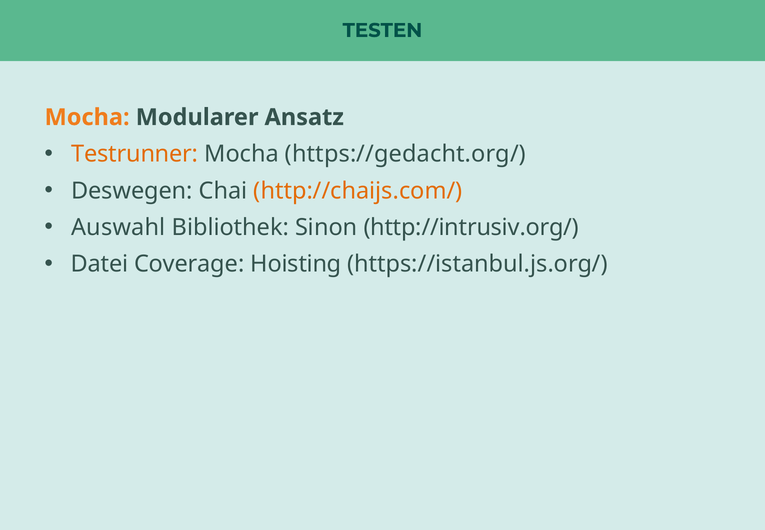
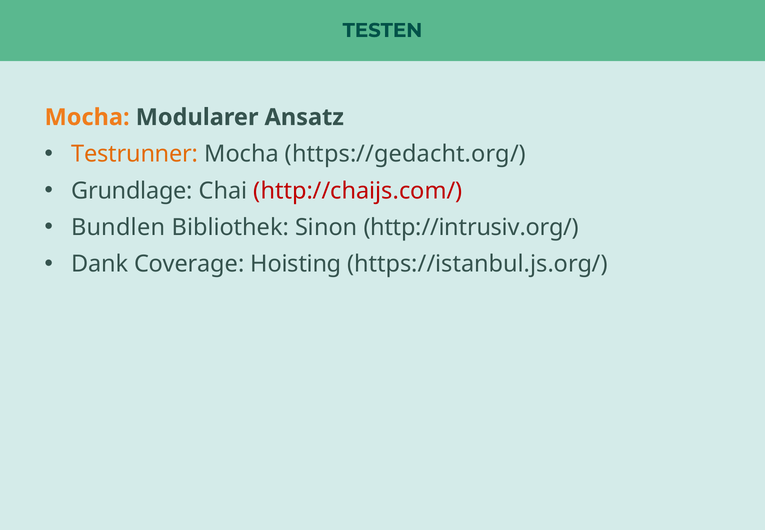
Deswegen: Deswegen -> Grundlage
http://chaijs.com/ colour: orange -> red
Auswahl: Auswahl -> Bundlen
Datei: Datei -> Dank
